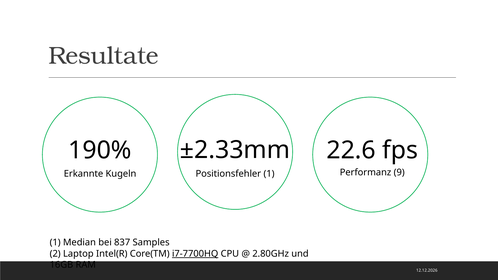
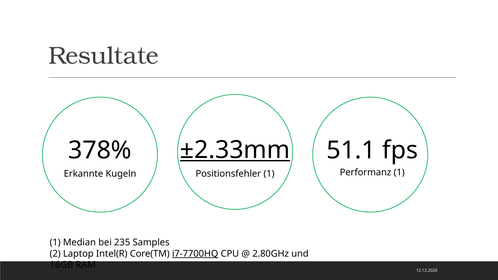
±2.33mm underline: none -> present
190%: 190% -> 378%
22.6: 22.6 -> 51.1
Performanz 9: 9 -> 1
837: 837 -> 235
